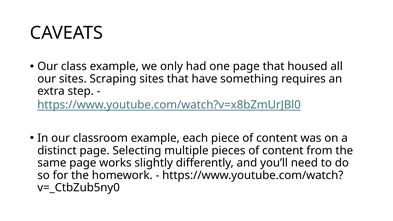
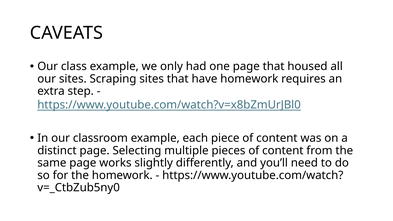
have something: something -> homework
